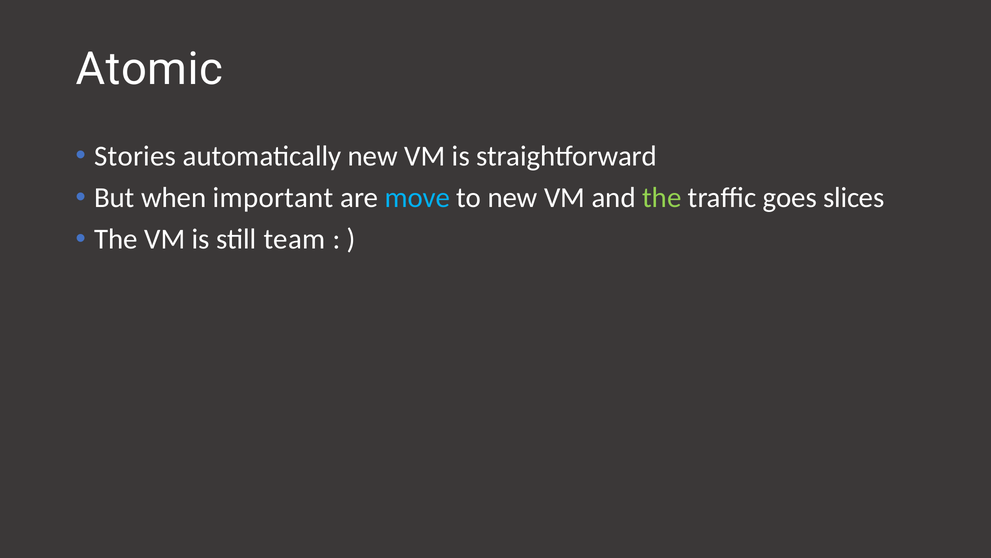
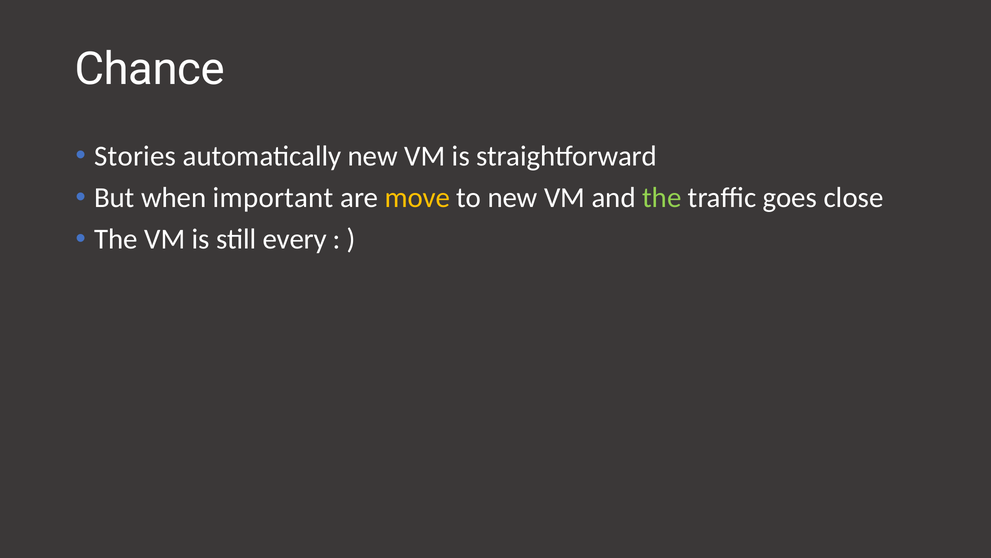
Atomic: Atomic -> Chance
move colour: light blue -> yellow
slices: slices -> close
team: team -> every
